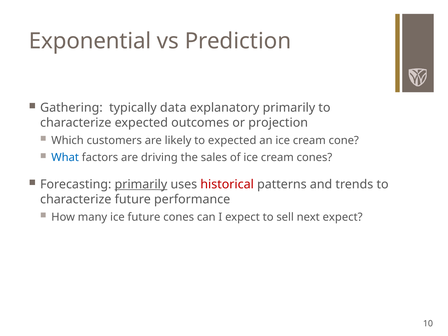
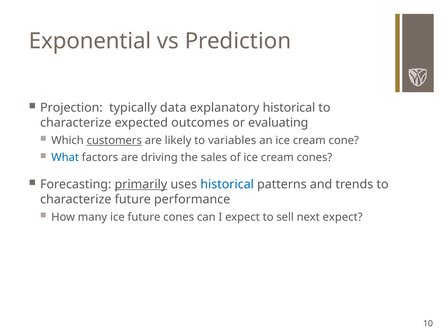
Gathering: Gathering -> Projection
explanatory primarily: primarily -> historical
projection: projection -> evaluating
customers underline: none -> present
to expected: expected -> variables
historical at (227, 184) colour: red -> blue
